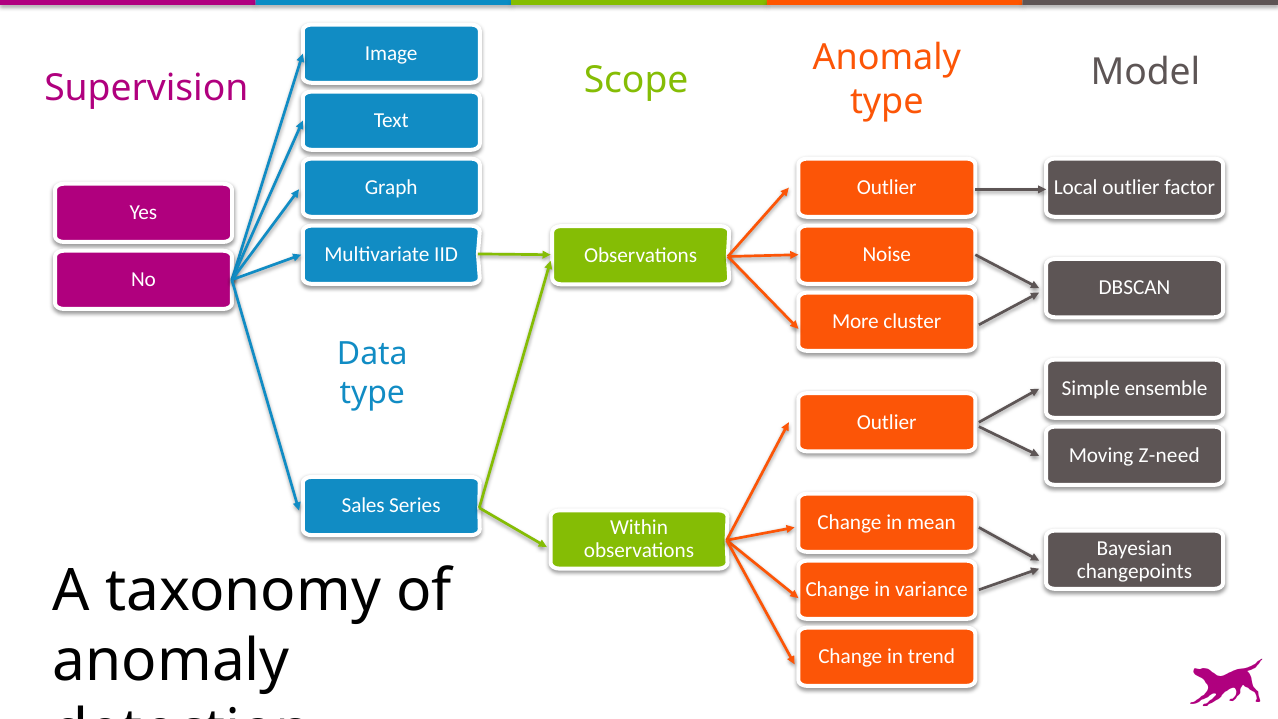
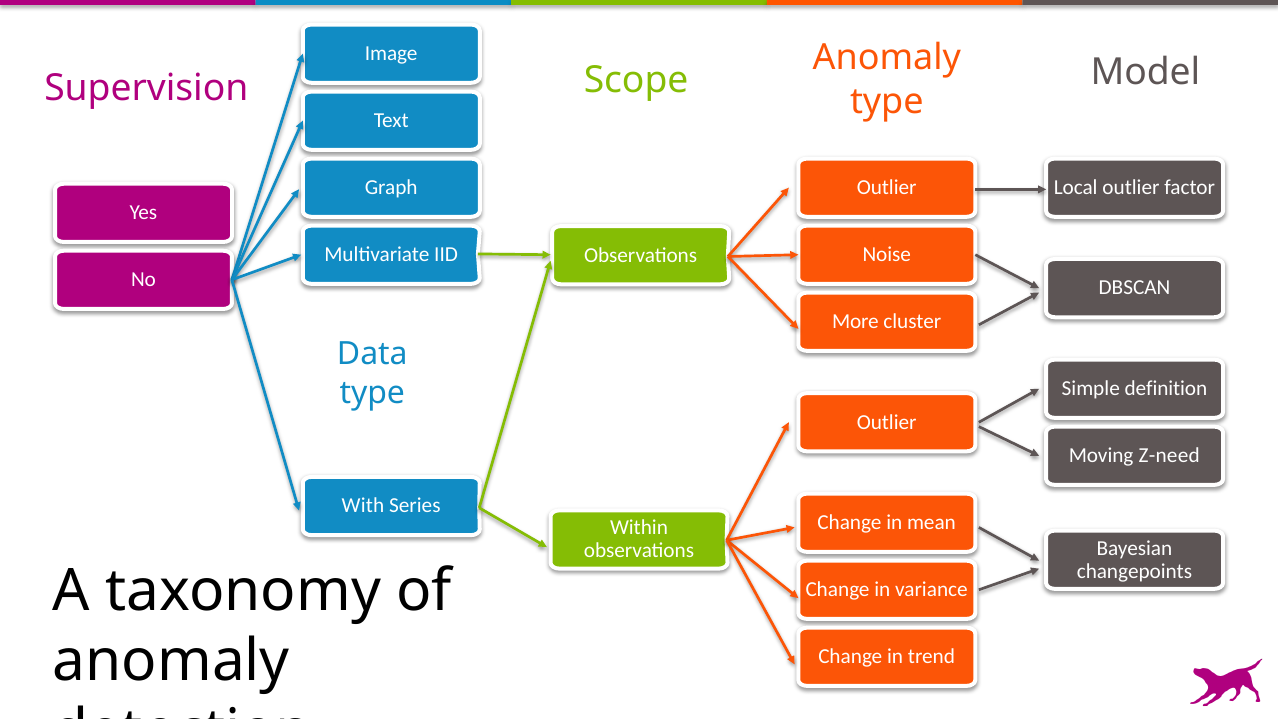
ensemble: ensemble -> definition
Sales: Sales -> With
